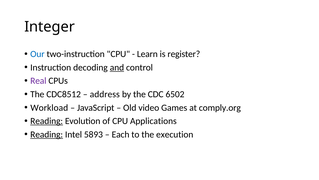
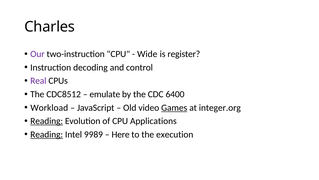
Integer: Integer -> Charles
Our colour: blue -> purple
Learn: Learn -> Wide
and underline: present -> none
address: address -> emulate
6502: 6502 -> 6400
Games underline: none -> present
comply.org: comply.org -> integer.org
5893: 5893 -> 9989
Each: Each -> Here
